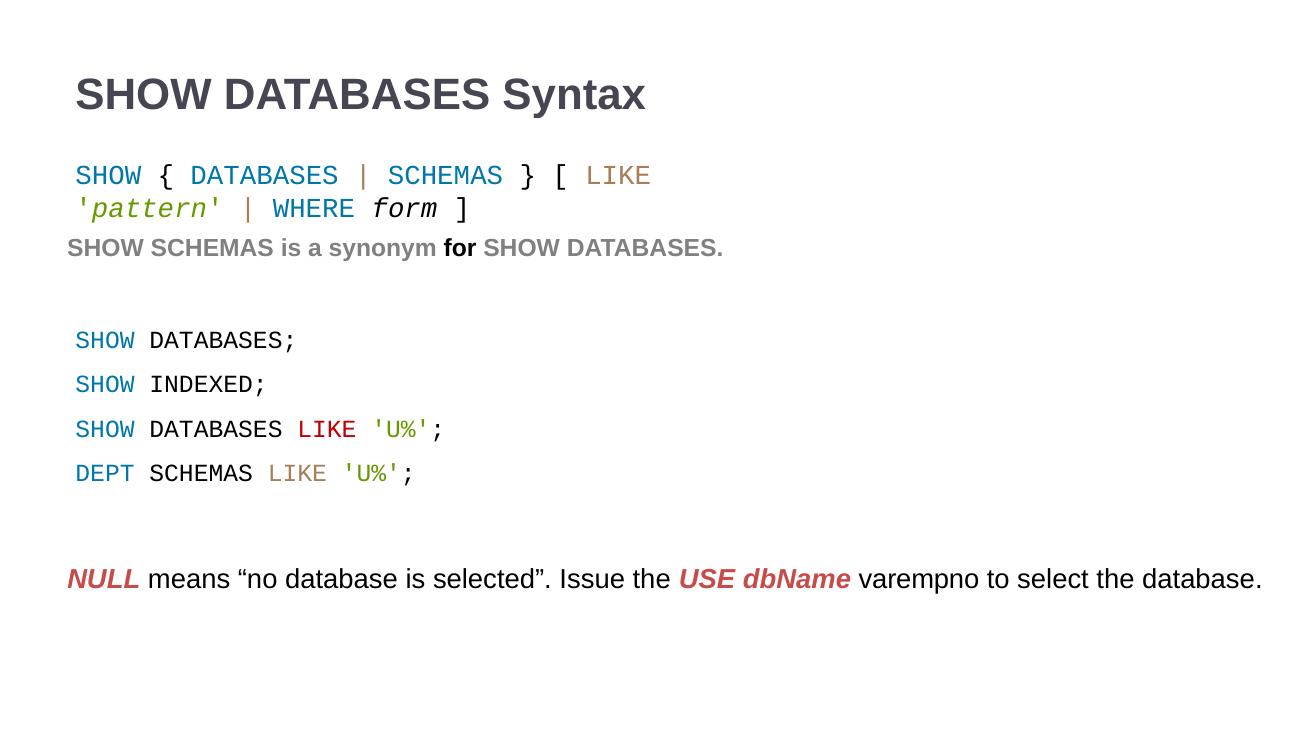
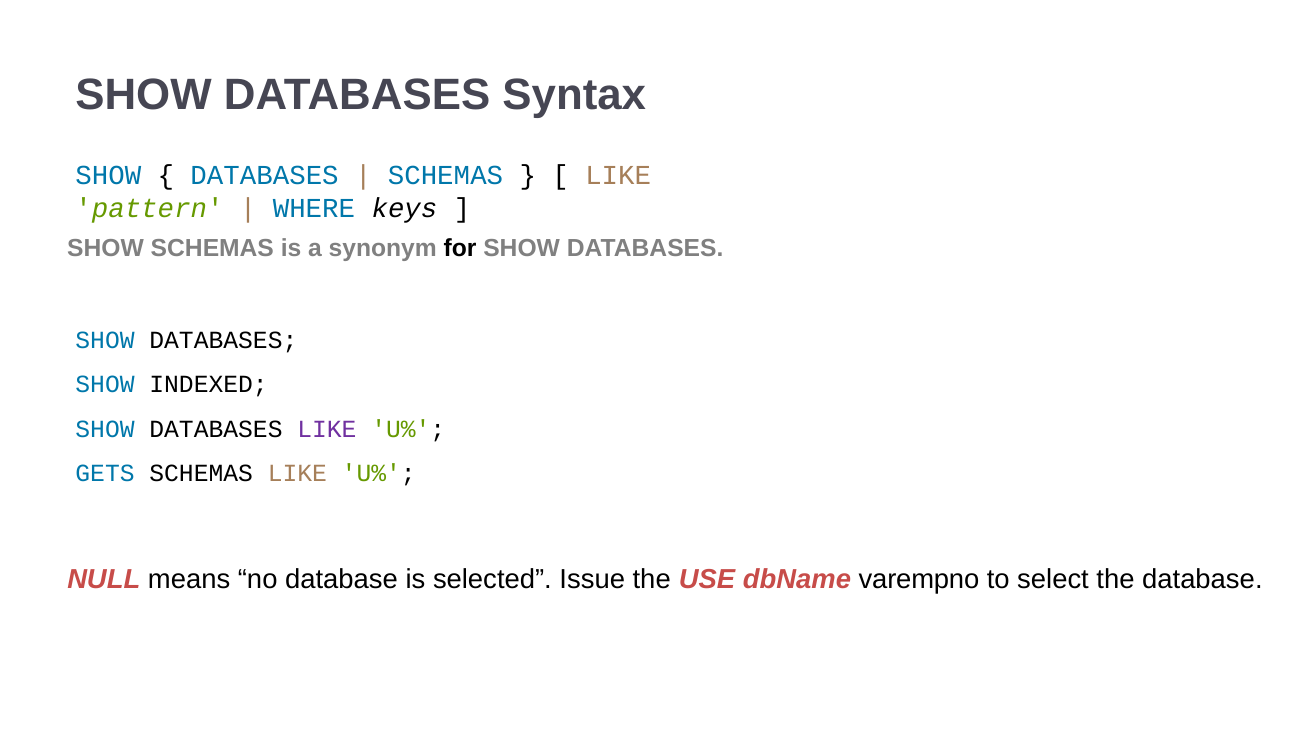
form: form -> keys
LIKE at (327, 429) colour: red -> purple
DEPT: DEPT -> GETS
